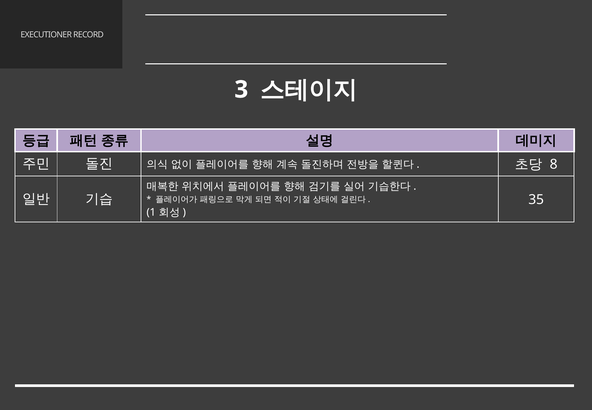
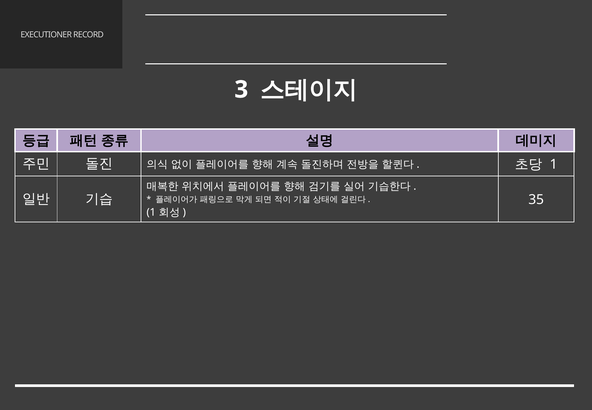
8 at (554, 164): 8 -> 1
